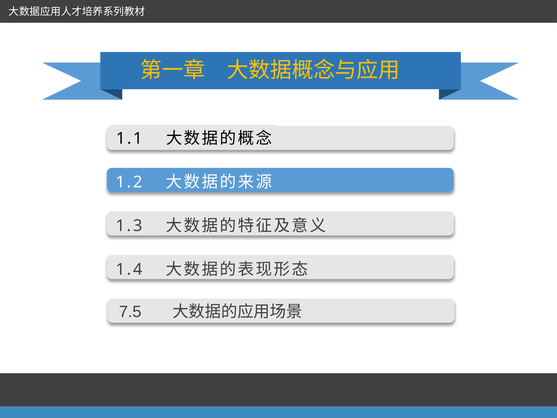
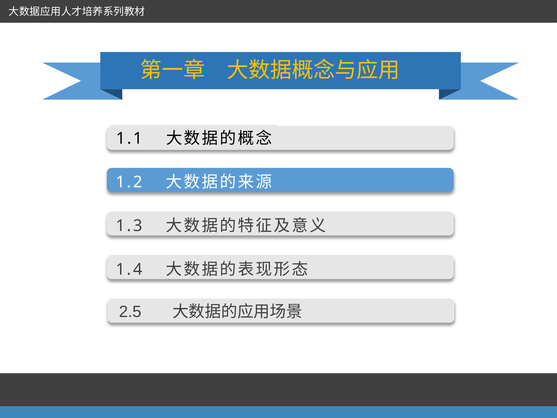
7.5: 7.5 -> 2.5
